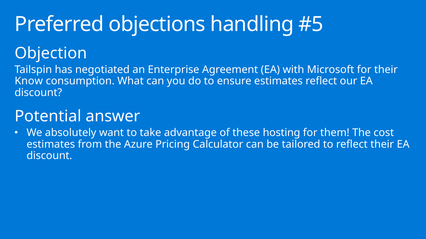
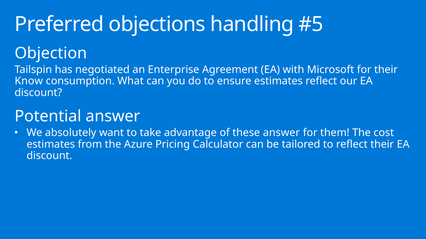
these hosting: hosting -> answer
